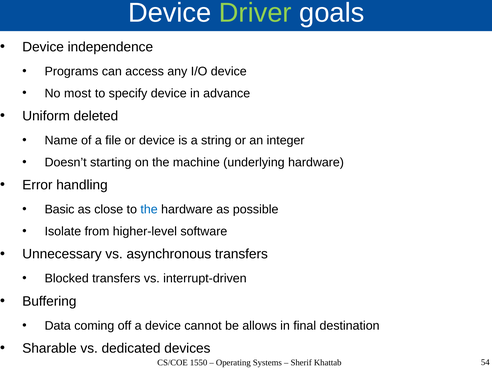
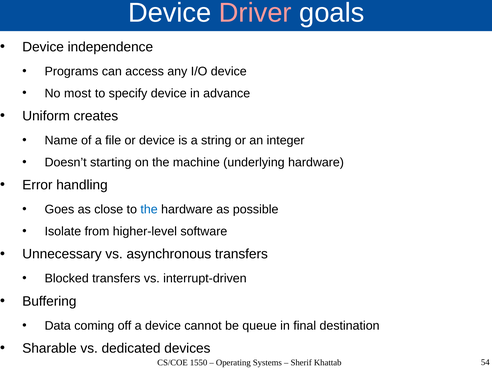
Driver colour: light green -> pink
deleted: deleted -> creates
Basic: Basic -> Goes
allows: allows -> queue
